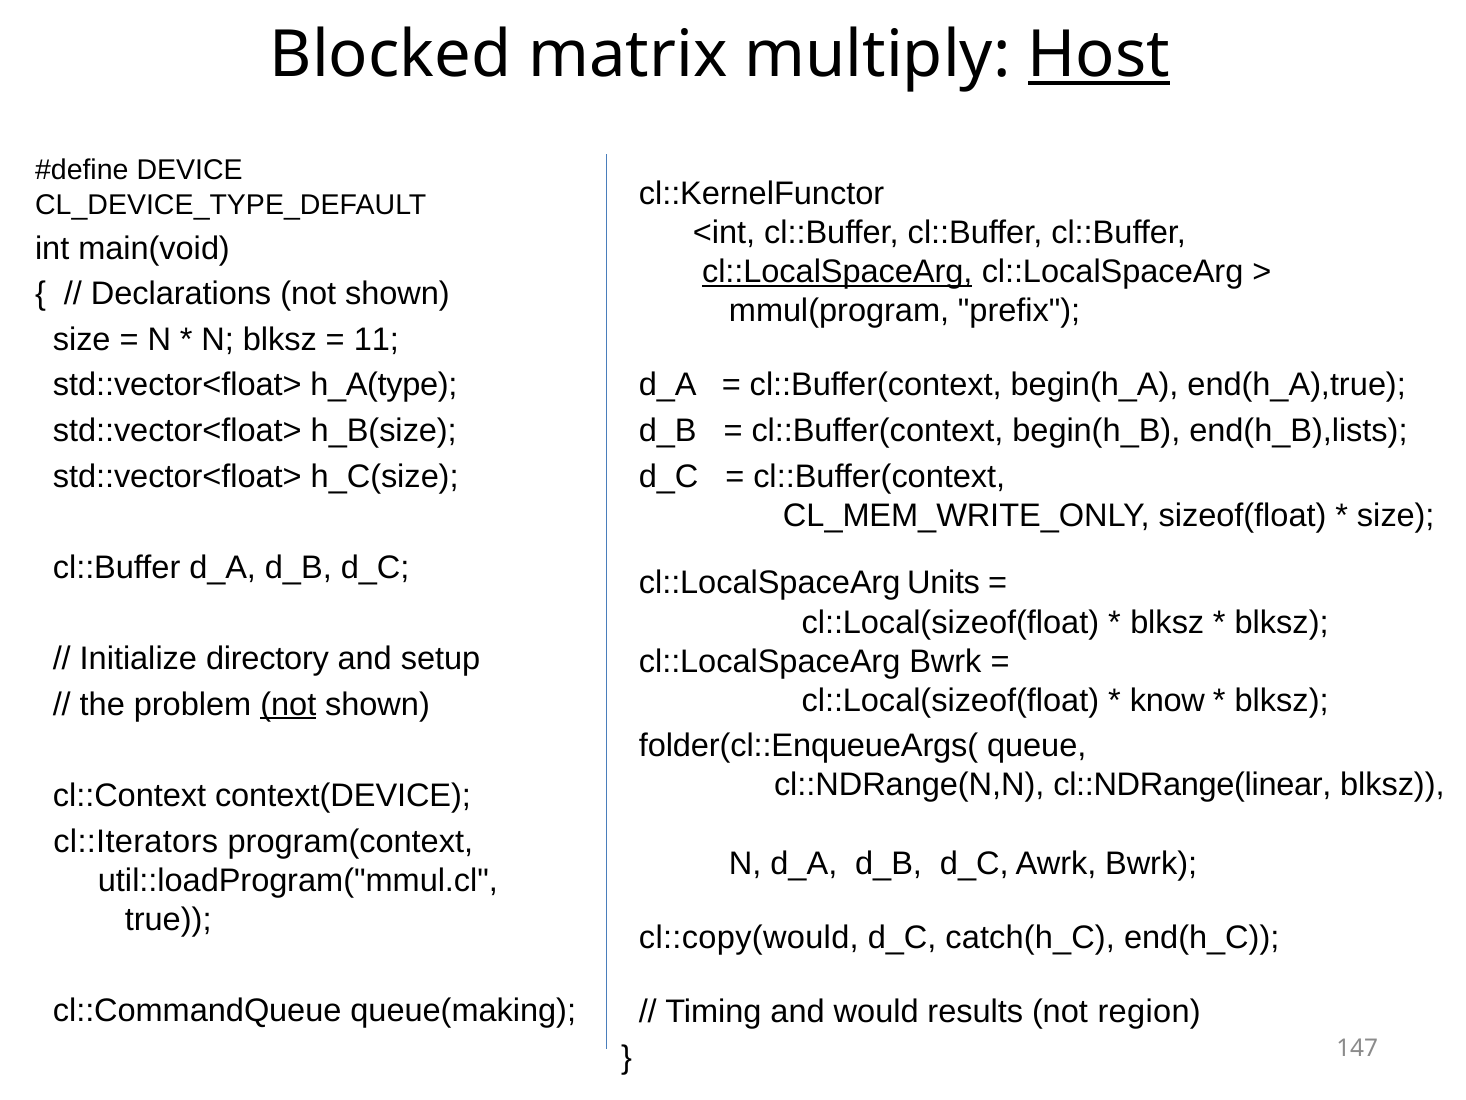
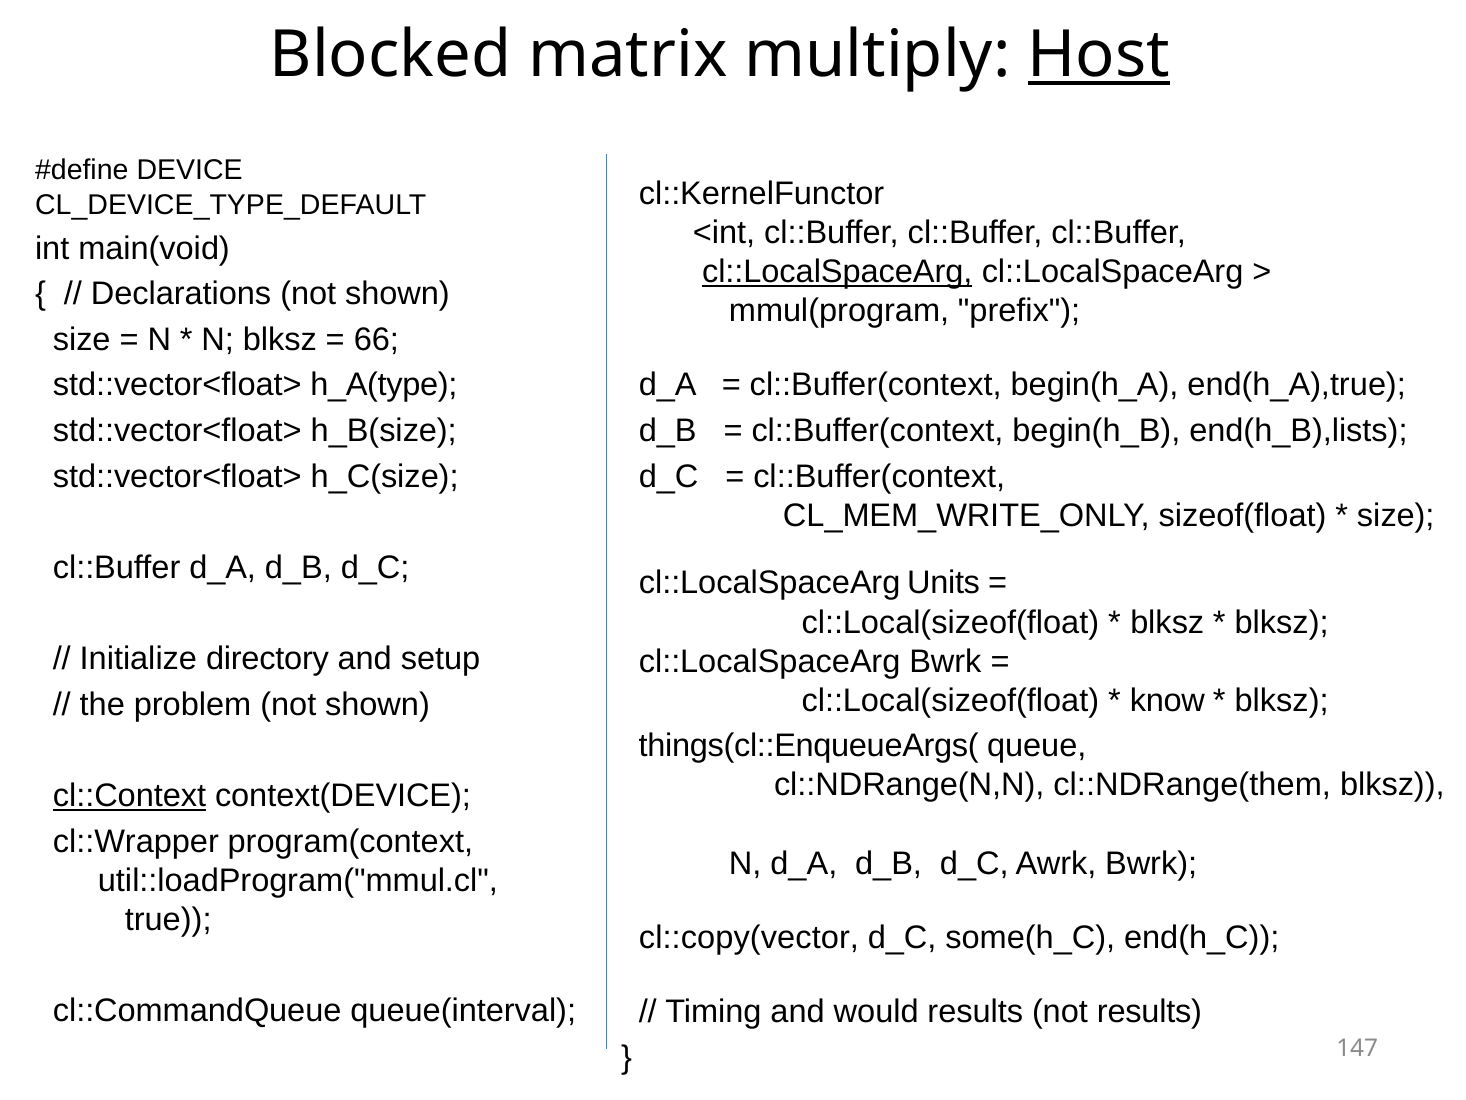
11: 11 -> 66
not at (288, 704) underline: present -> none
folder(cl::EnqueueArgs(: folder(cl::EnqueueArgs( -> things(cl::EnqueueArgs(
cl::NDRange(linear: cl::NDRange(linear -> cl::NDRange(them
cl::Context underline: none -> present
cl::Iterators: cl::Iterators -> cl::Wrapper
cl::copy(would: cl::copy(would -> cl::copy(vector
catch(h_C: catch(h_C -> some(h_C
queue(making: queue(making -> queue(interval
not region: region -> results
